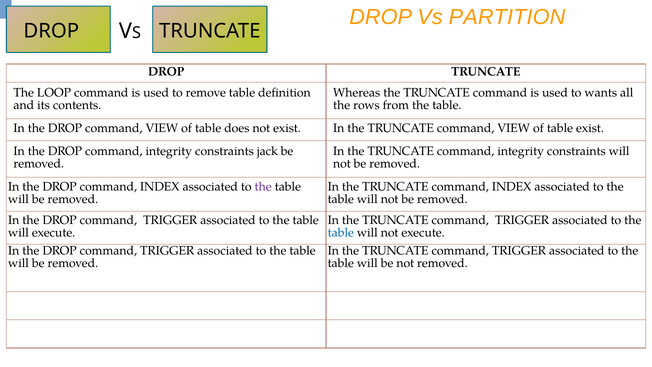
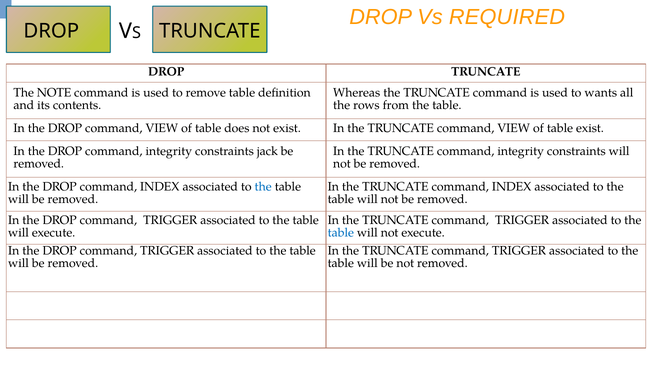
PARTITION: PARTITION -> REQUIRED
LOOP: LOOP -> NOTE
the at (263, 187) colour: purple -> blue
